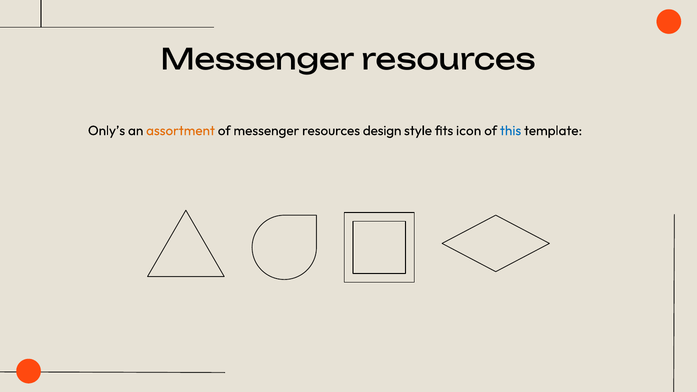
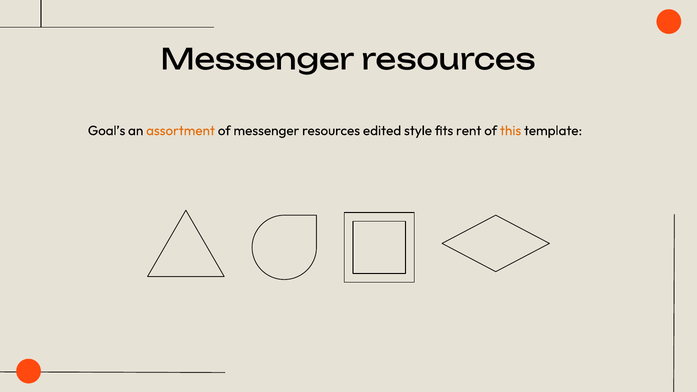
Only’s: Only’s -> Goal’s
design: design -> edited
icon: icon -> rent
this colour: blue -> orange
